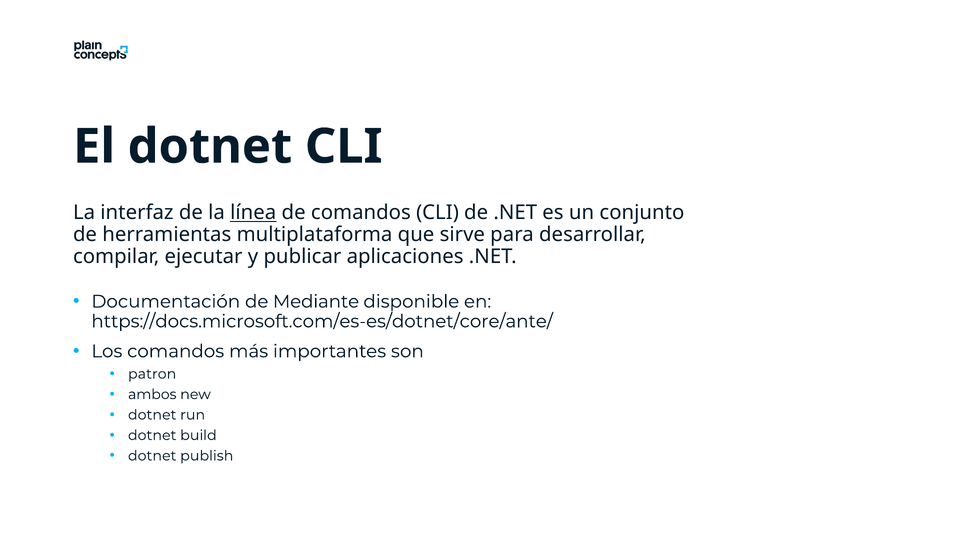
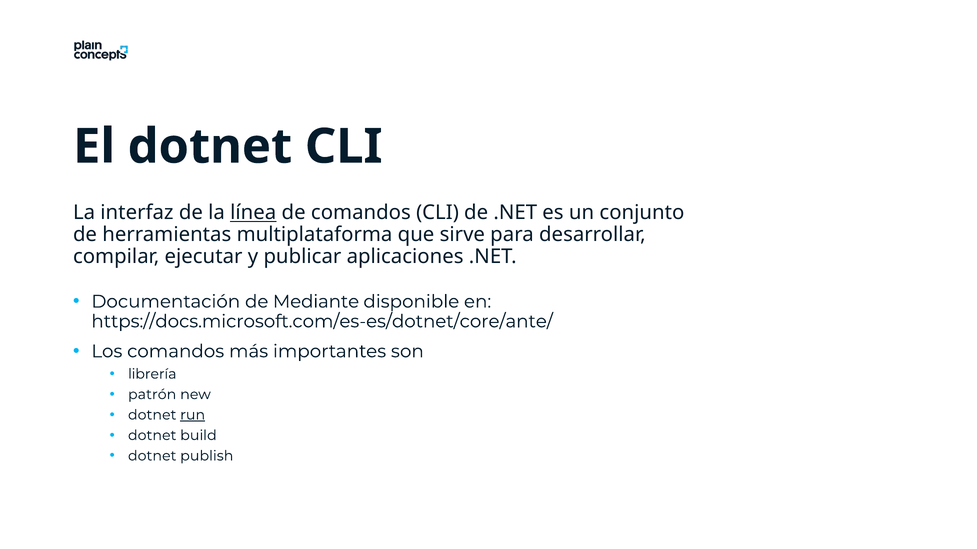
patron: patron -> librería
ambos: ambos -> patrón
run underline: none -> present
